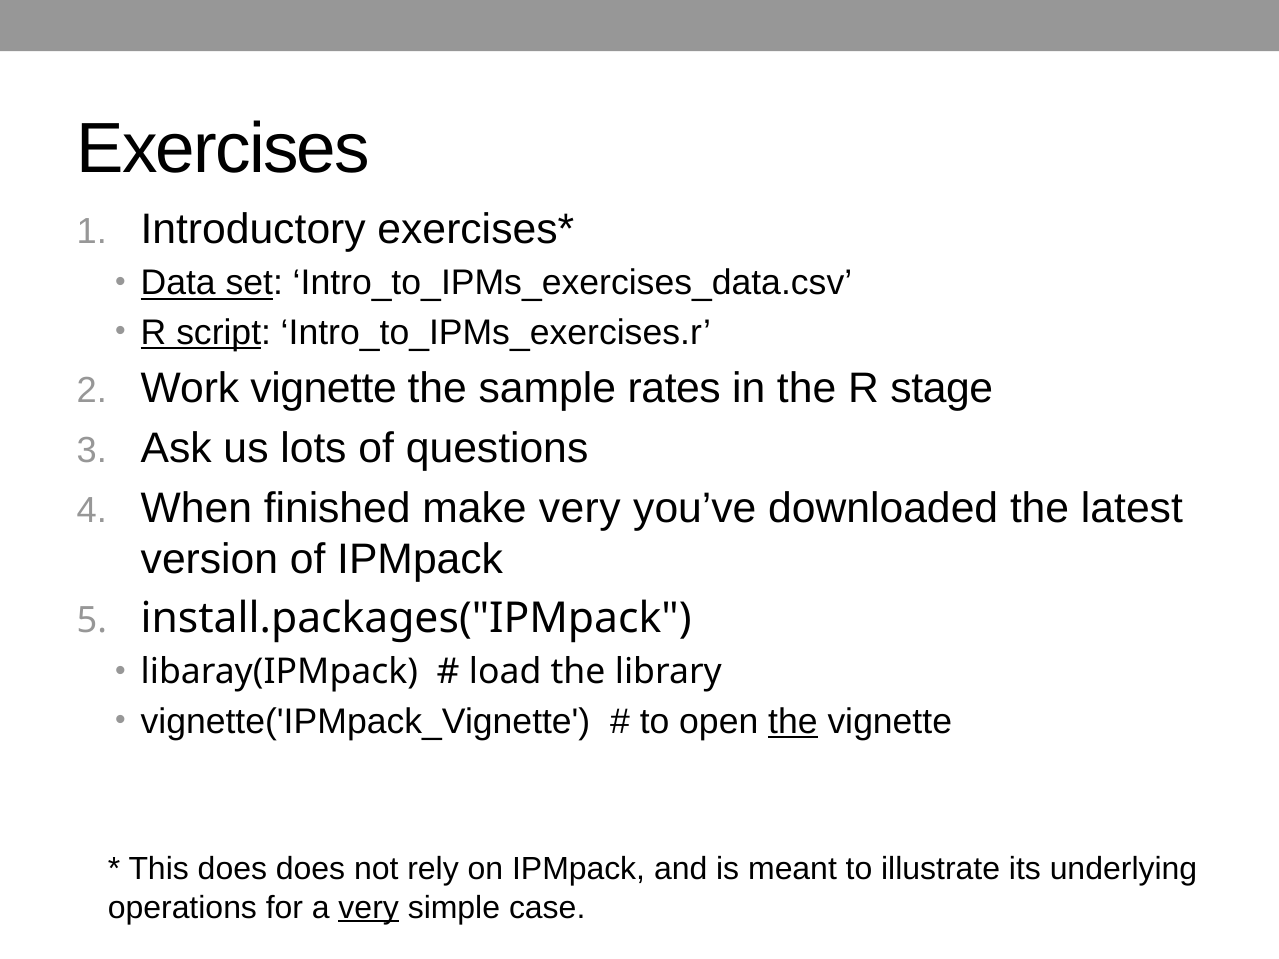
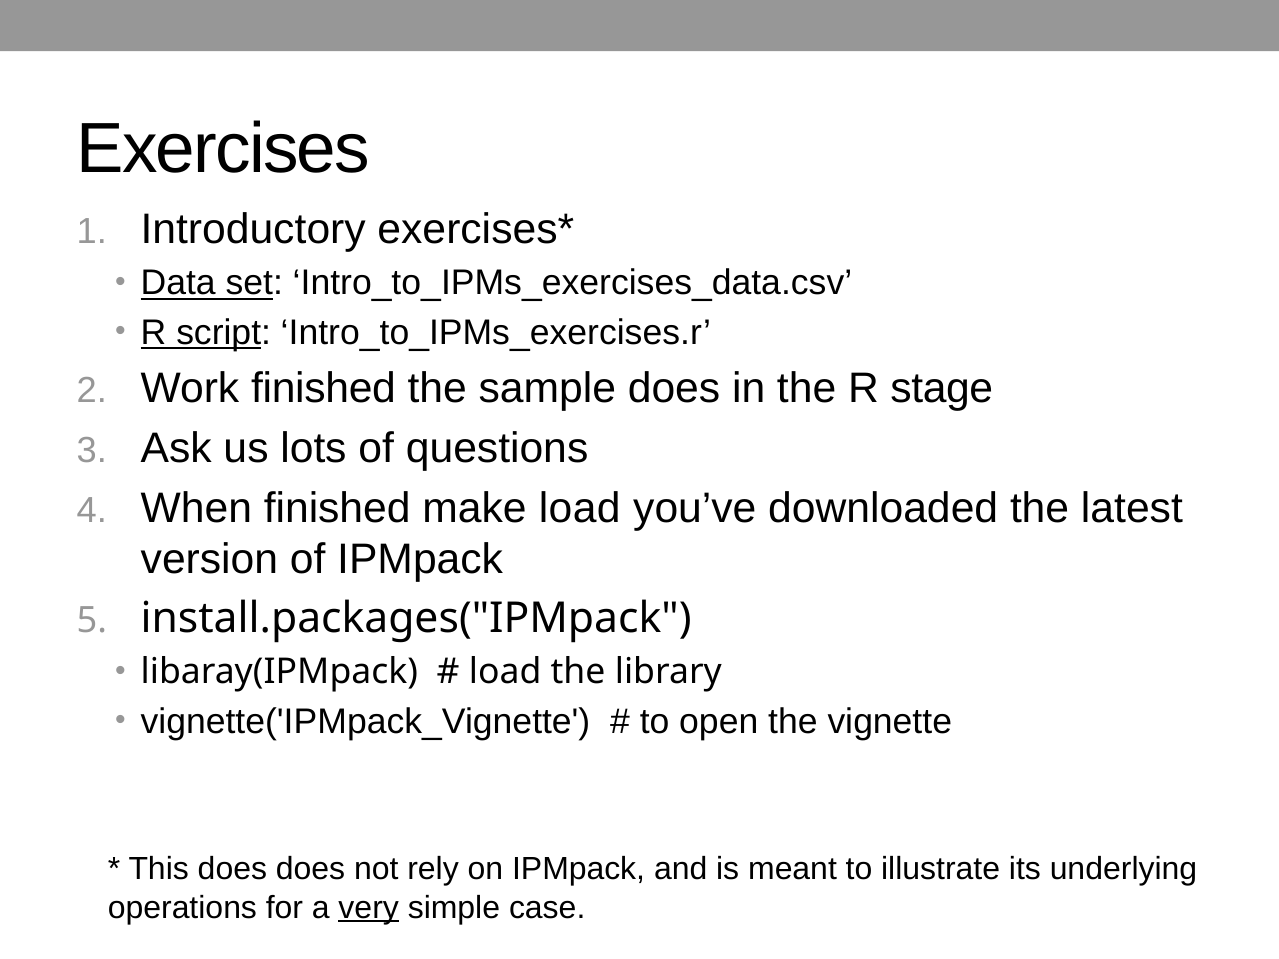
Work vignette: vignette -> finished
sample rates: rates -> does
make very: very -> load
the at (793, 722) underline: present -> none
